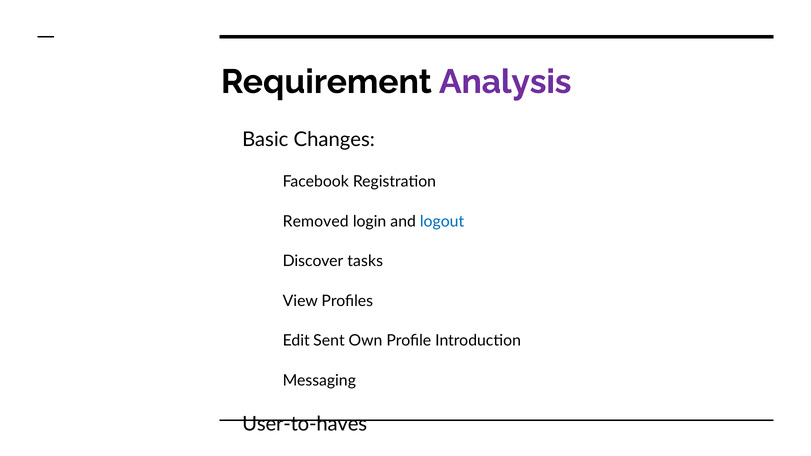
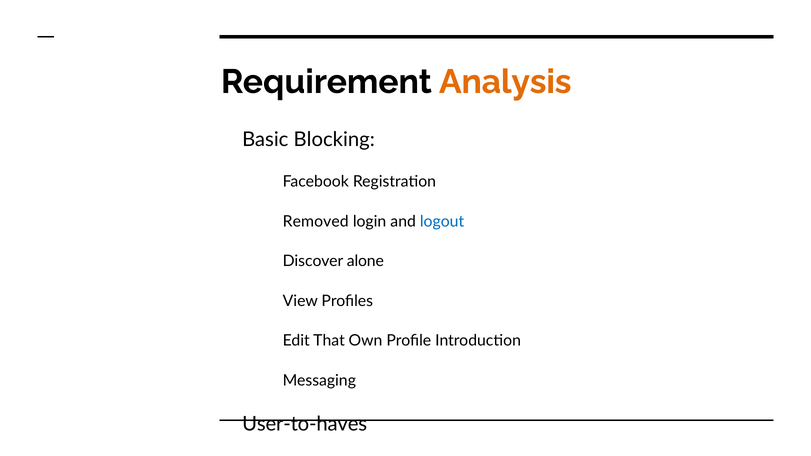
Analysis colour: purple -> orange
Changes: Changes -> Blocking
tasks: tasks -> alone
Sent: Sent -> That
